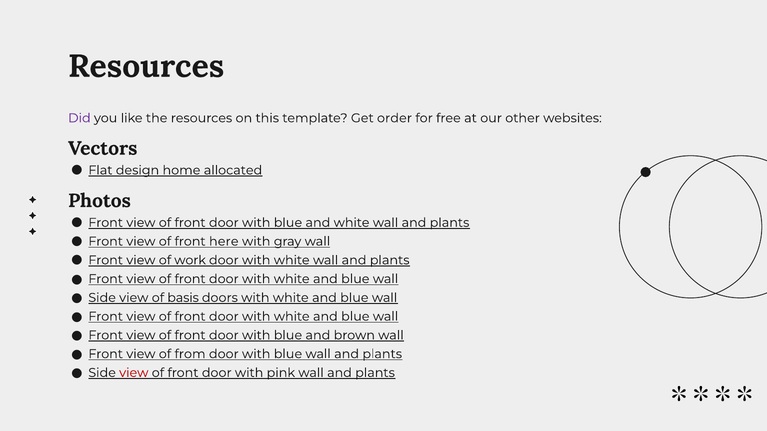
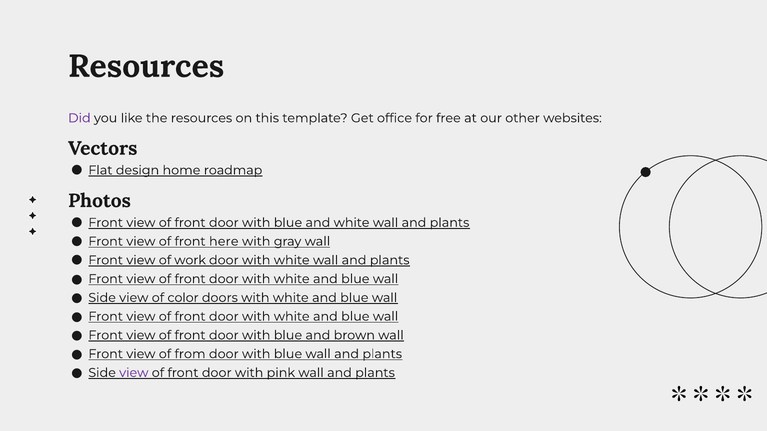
order: order -> office
allocated: allocated -> roadmap
basis: basis -> color
view at (134, 373) colour: red -> purple
